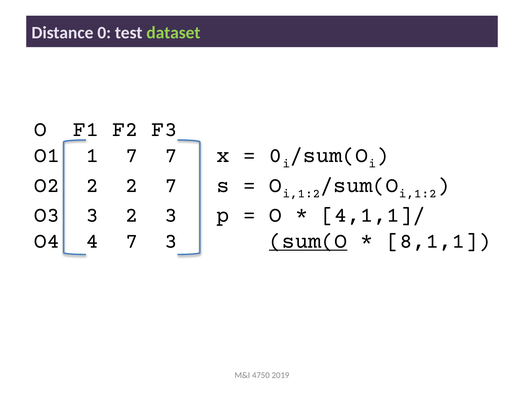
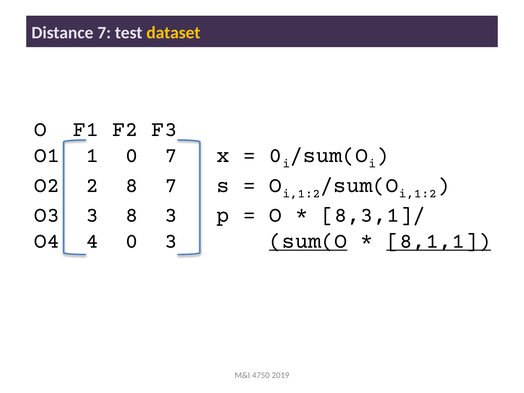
Distance 0: 0 -> 7
dataset colour: light green -> yellow
7 at (132, 155): 7 -> 0
2 at (132, 185): 2 -> 8
2 at (132, 215): 2 -> 8
4,1,1]/: 4,1,1]/ -> 8,3,1]/
7 at (132, 241): 7 -> 0
8,1,1 underline: none -> present
